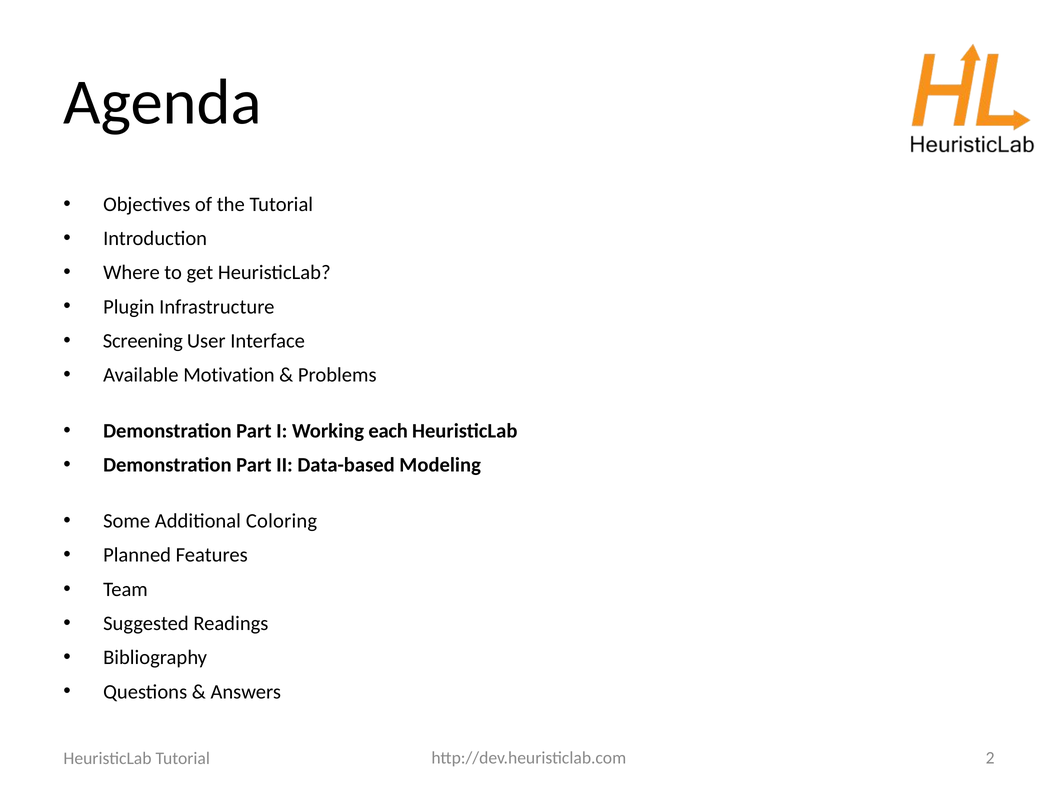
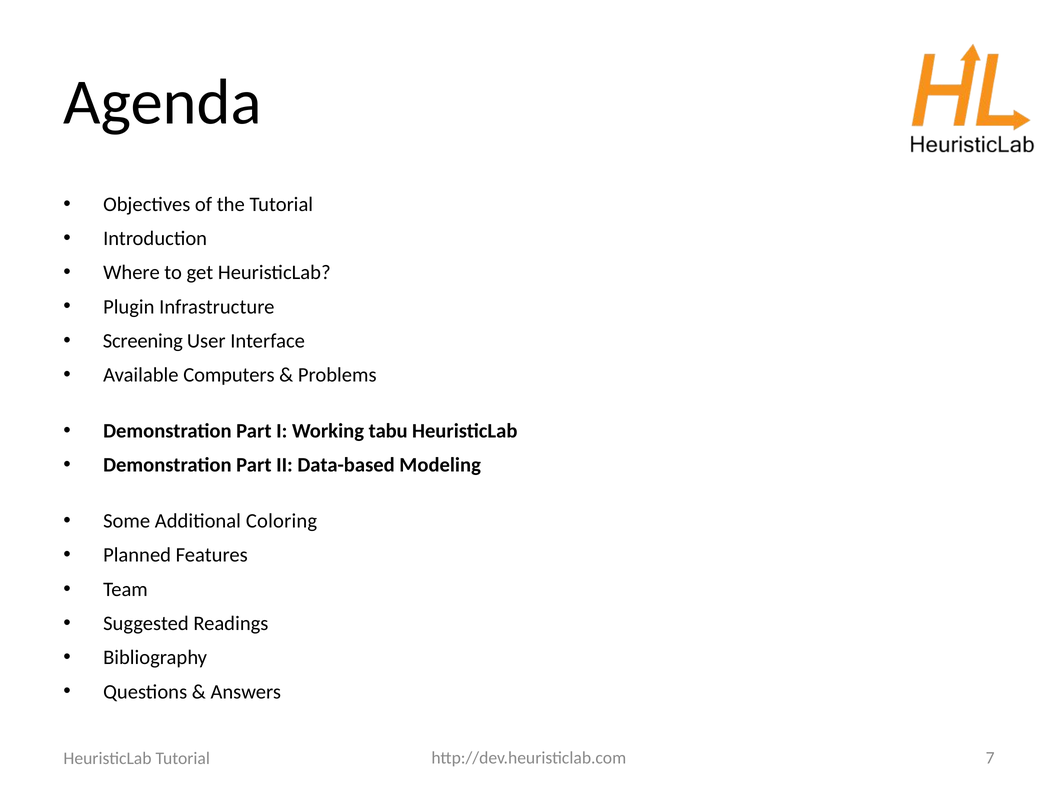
Motivation: Motivation -> Computers
each: each -> tabu
2: 2 -> 7
